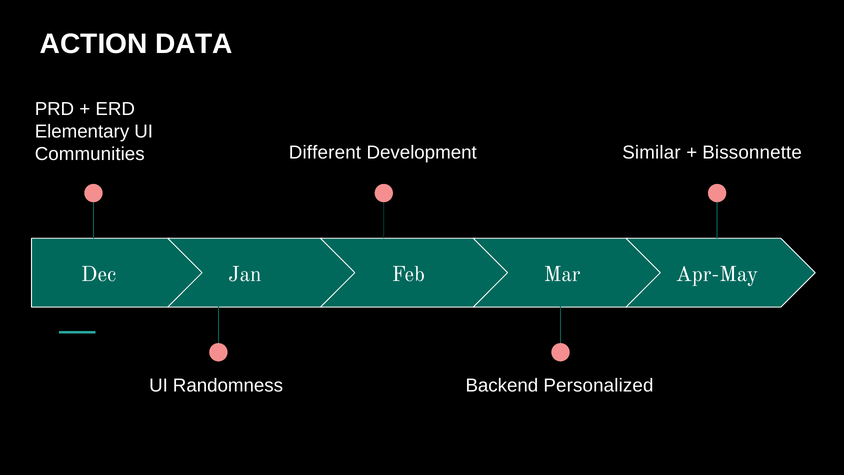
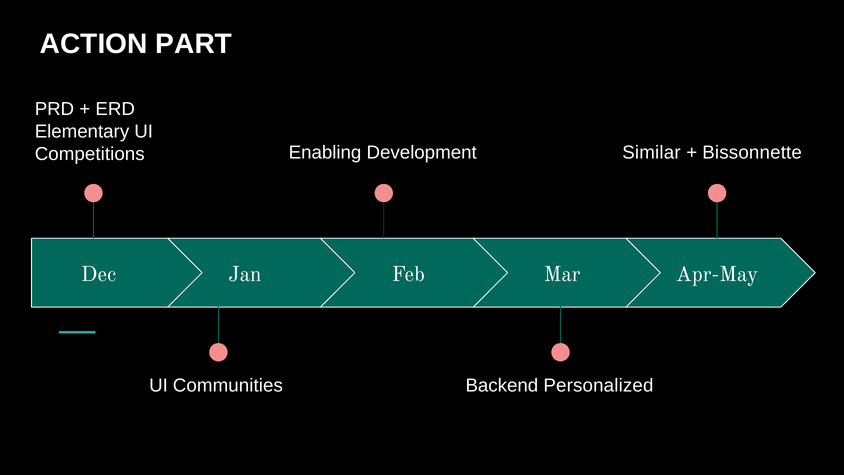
DATA: DATA -> PART
Different: Different -> Enabling
Communities: Communities -> Competitions
Randomness: Randomness -> Communities
